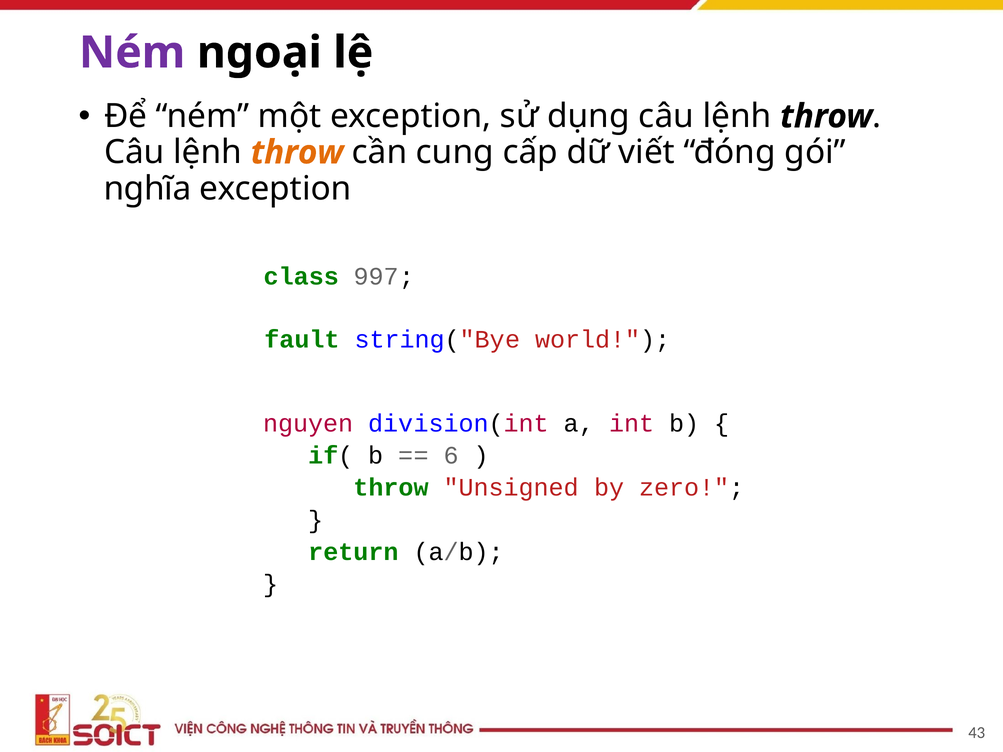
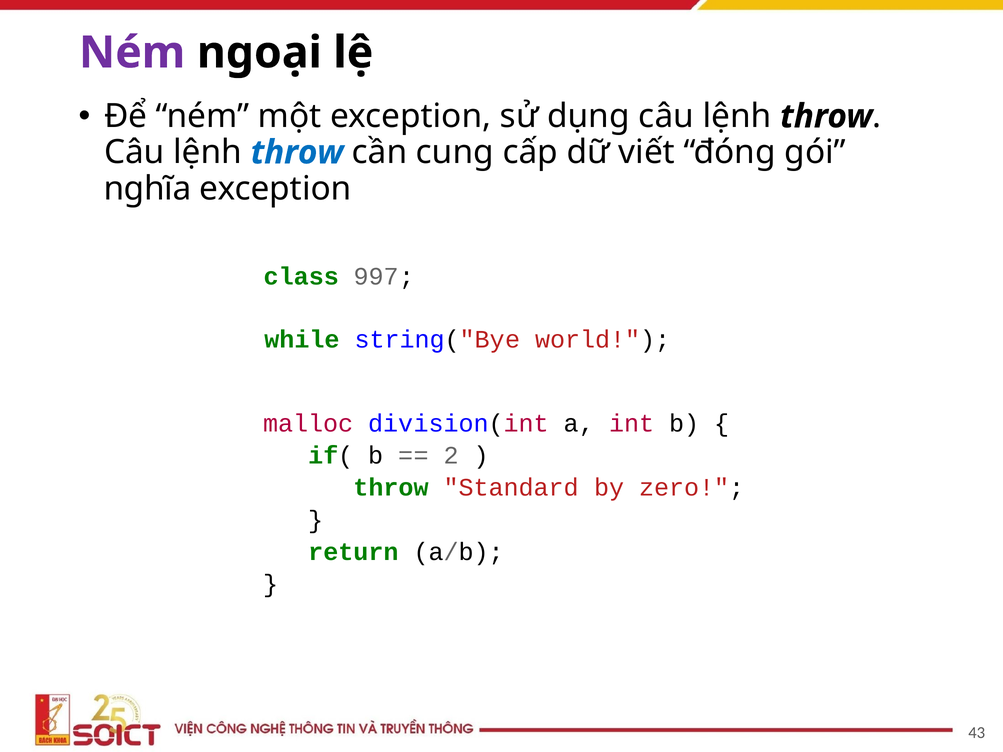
throw at (297, 152) colour: orange -> blue
fault: fault -> while
nguyen: nguyen -> malloc
6: 6 -> 2
Unsigned: Unsigned -> Standard
